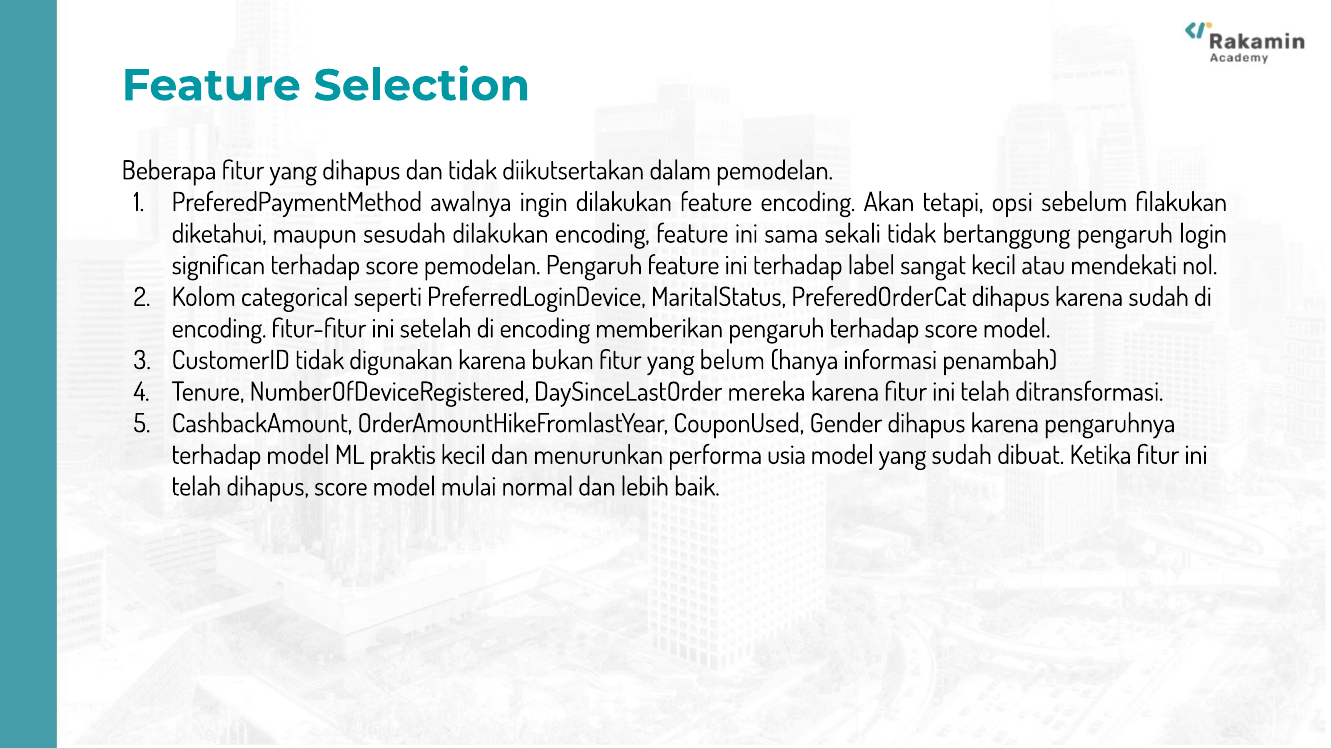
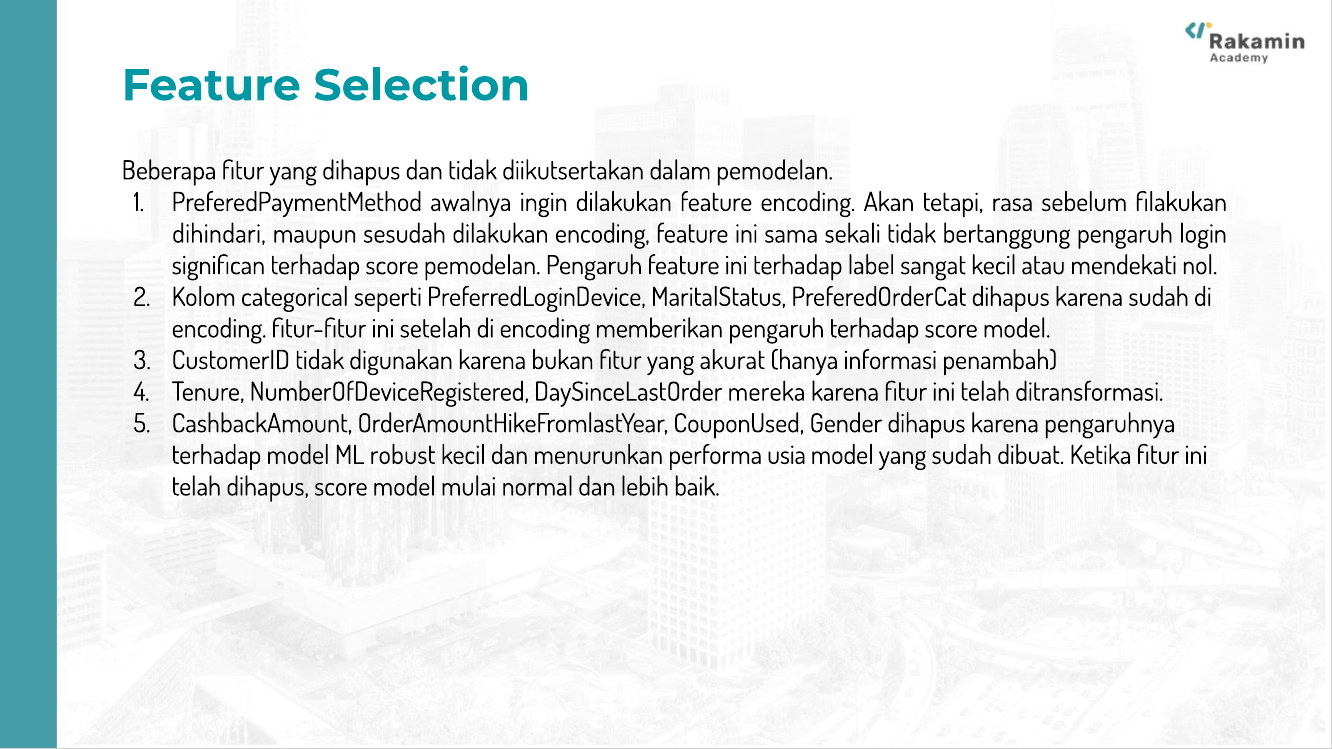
opsi: opsi -> rasa
diketahui: diketahui -> dihindari
belum: belum -> akurat
praktis: praktis -> robust
